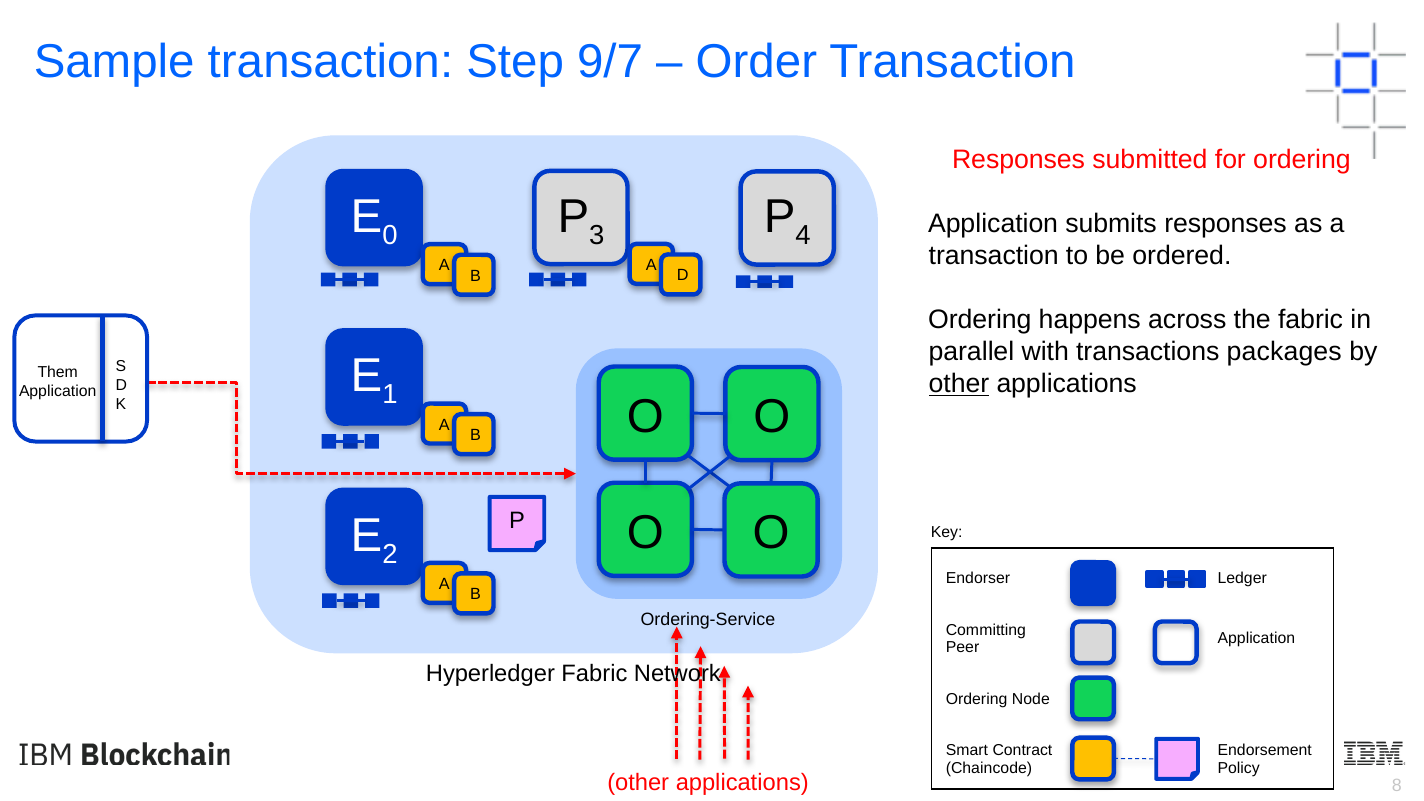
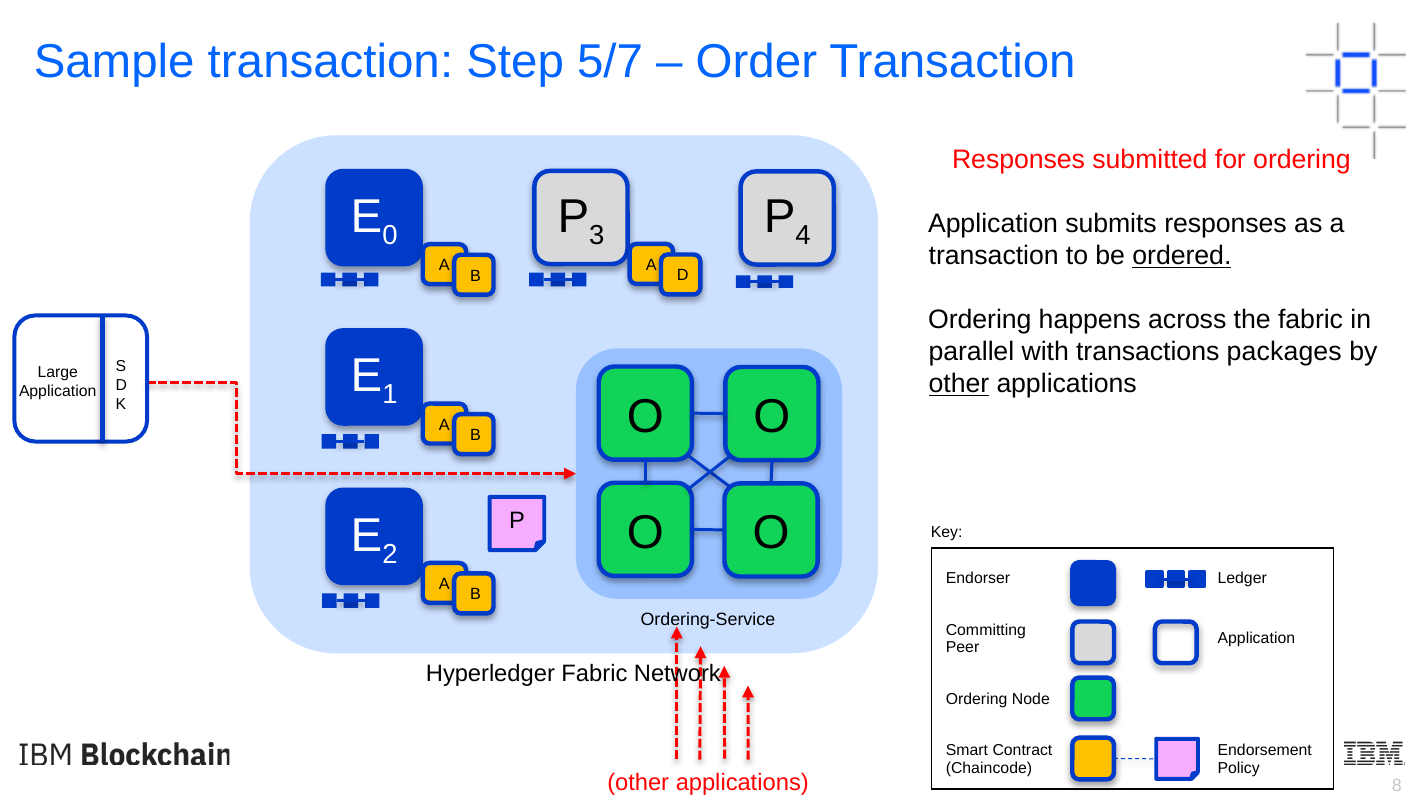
9/7: 9/7 -> 5/7
ordered underline: none -> present
Them: Them -> Large
